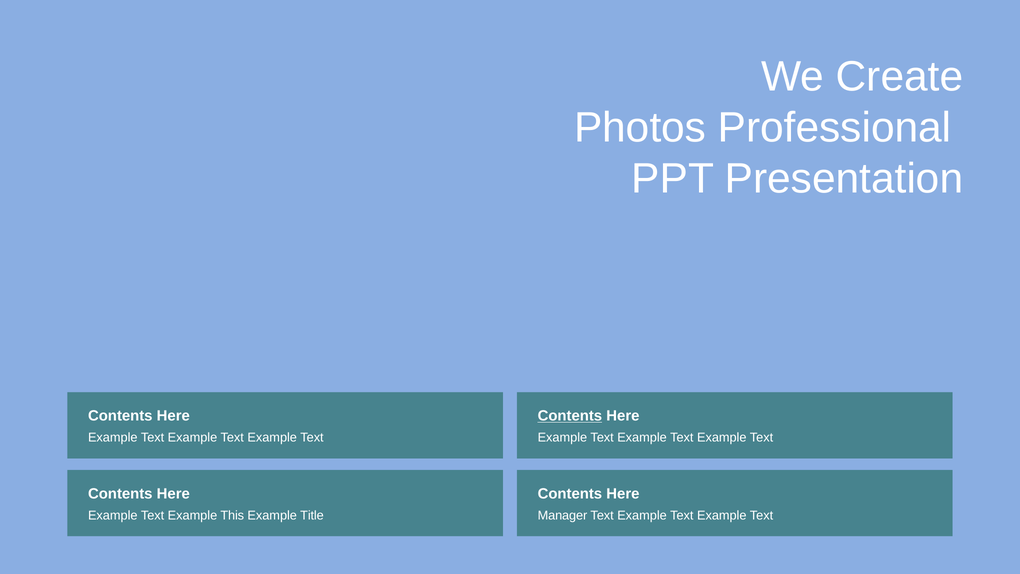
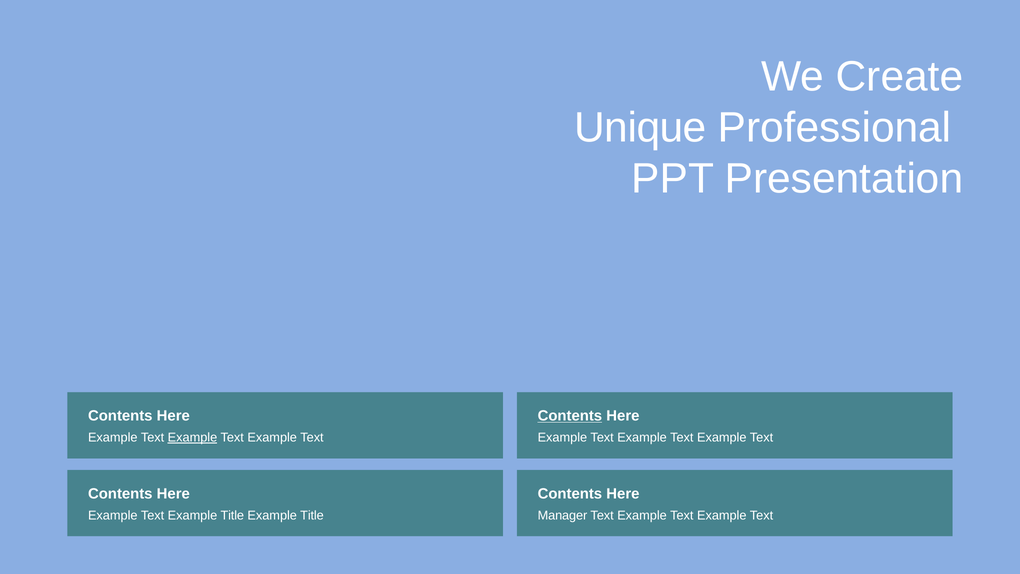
Photos: Photos -> Unique
Example at (192, 437) underline: none -> present
Text Example This: This -> Title
